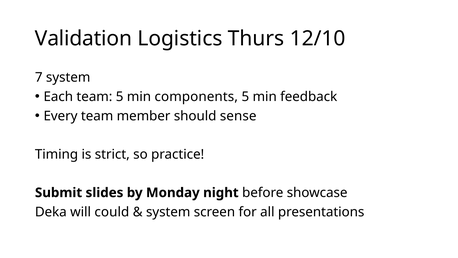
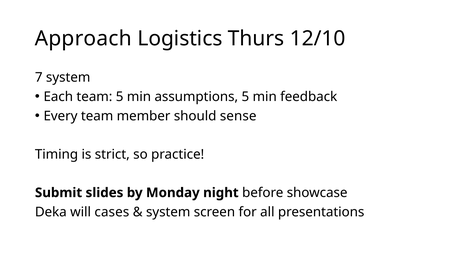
Validation: Validation -> Approach
components: components -> assumptions
could: could -> cases
